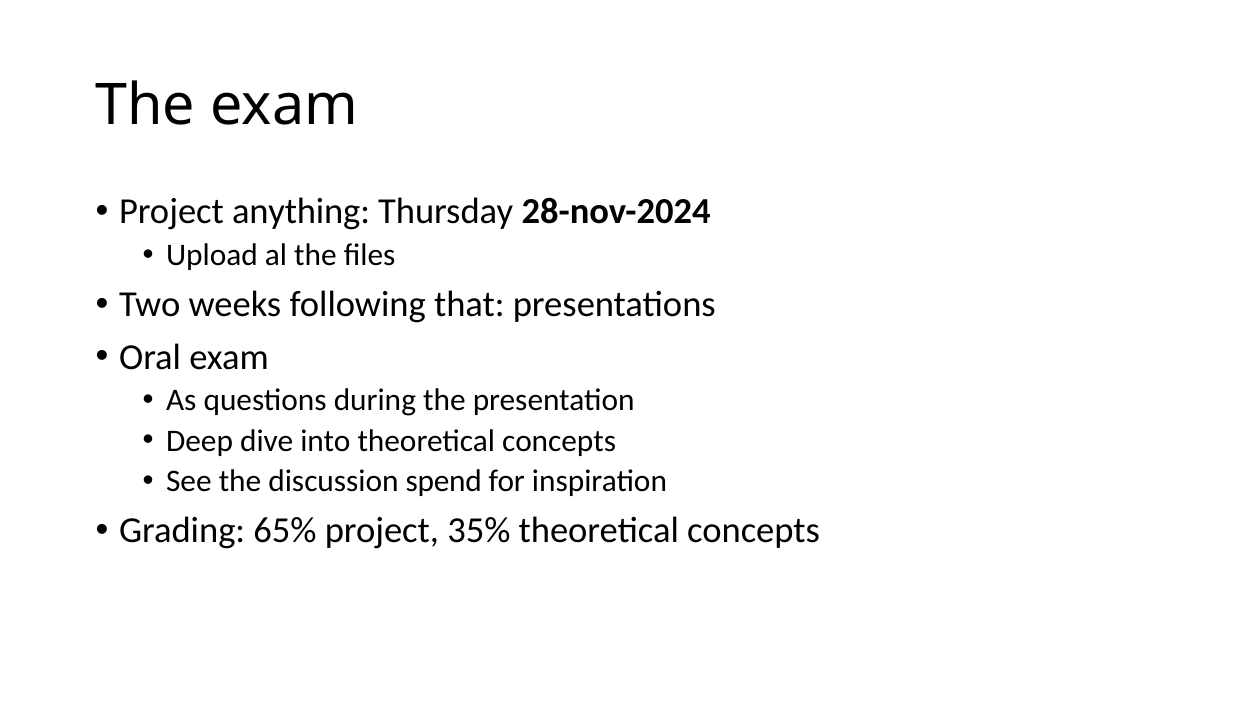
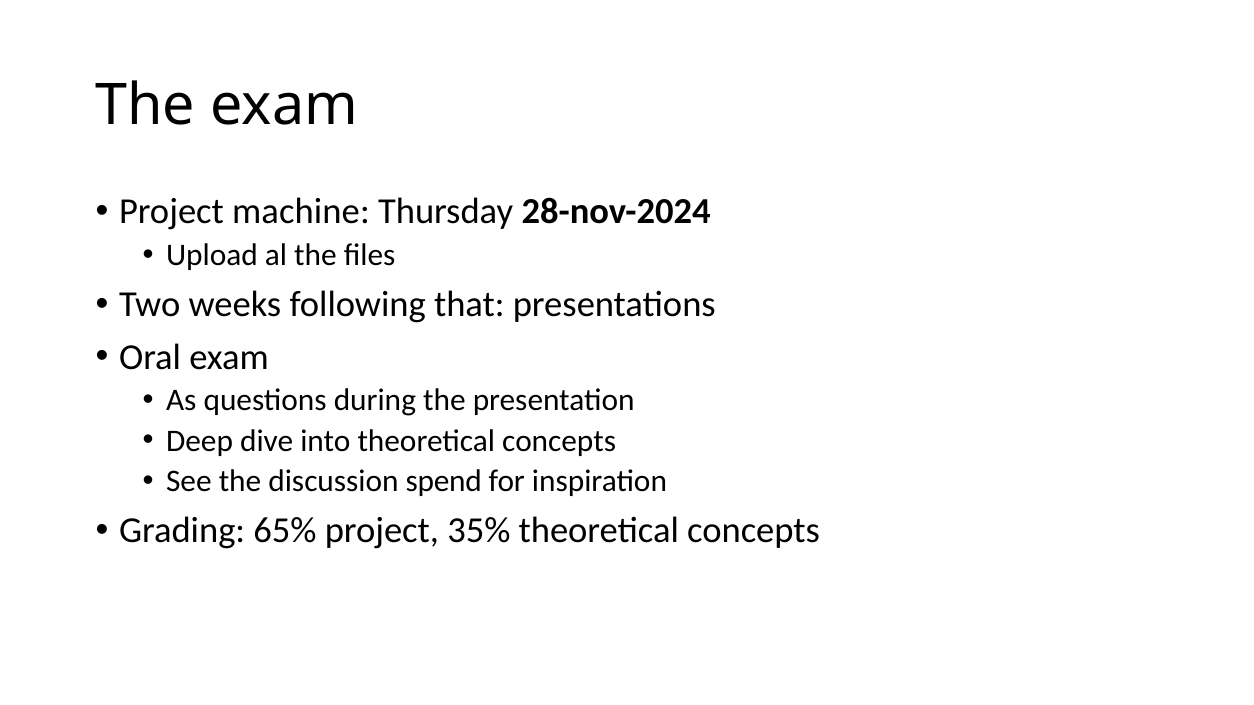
anything: anything -> machine
